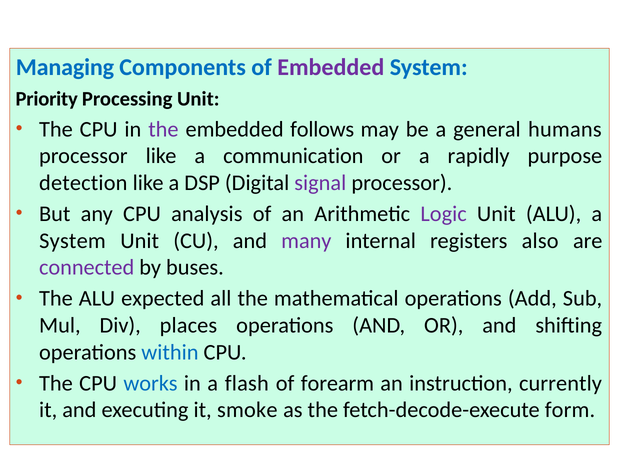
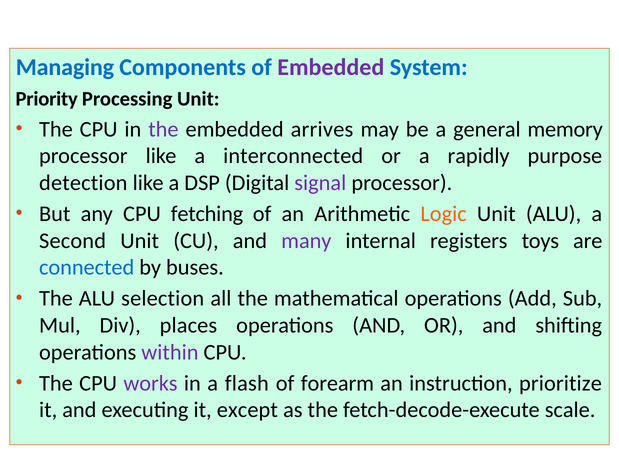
follows: follows -> arrives
humans: humans -> memory
communication: communication -> interconnected
analysis: analysis -> fetching
Logic colour: purple -> orange
System at (73, 241): System -> Second
also: also -> toys
connected colour: purple -> blue
expected: expected -> selection
within colour: blue -> purple
works colour: blue -> purple
currently: currently -> prioritize
smoke: smoke -> except
form: form -> scale
